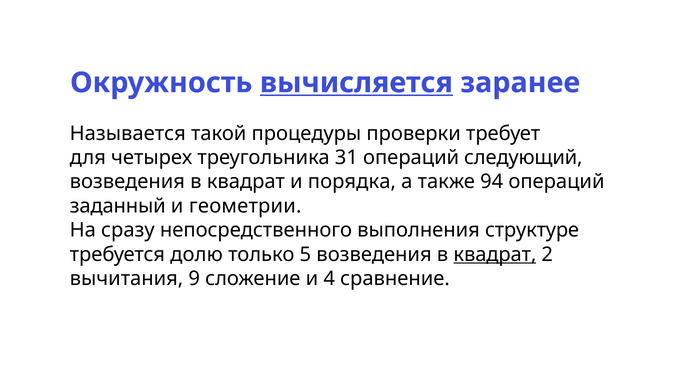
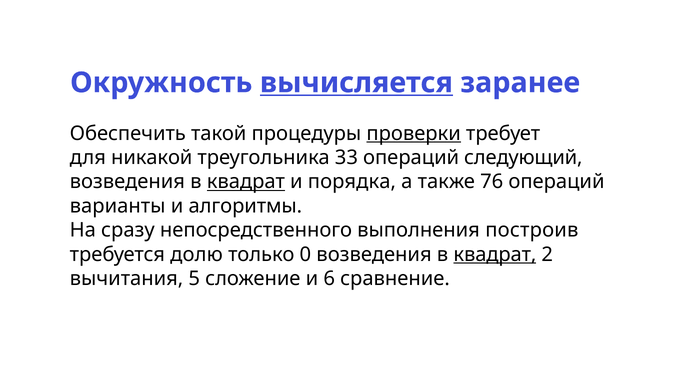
Называется: Называется -> Обеспечить
проверки underline: none -> present
четырех: четырех -> никакой
31: 31 -> 33
квадрат at (246, 182) underline: none -> present
94: 94 -> 76
заданный: заданный -> варианты
геометрии: геометрии -> алгоритмы
структуре: структуре -> построив
5: 5 -> 0
9: 9 -> 5
4: 4 -> 6
